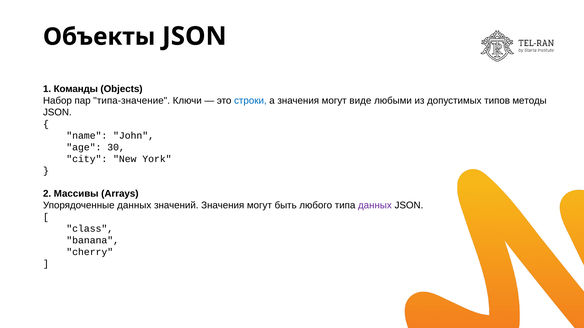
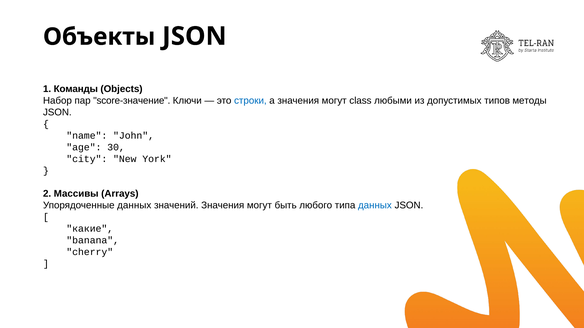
типа-значение: типа-значение -> score-значение
виде: виде -> class
данных at (375, 206) colour: purple -> blue
class: class -> какие
